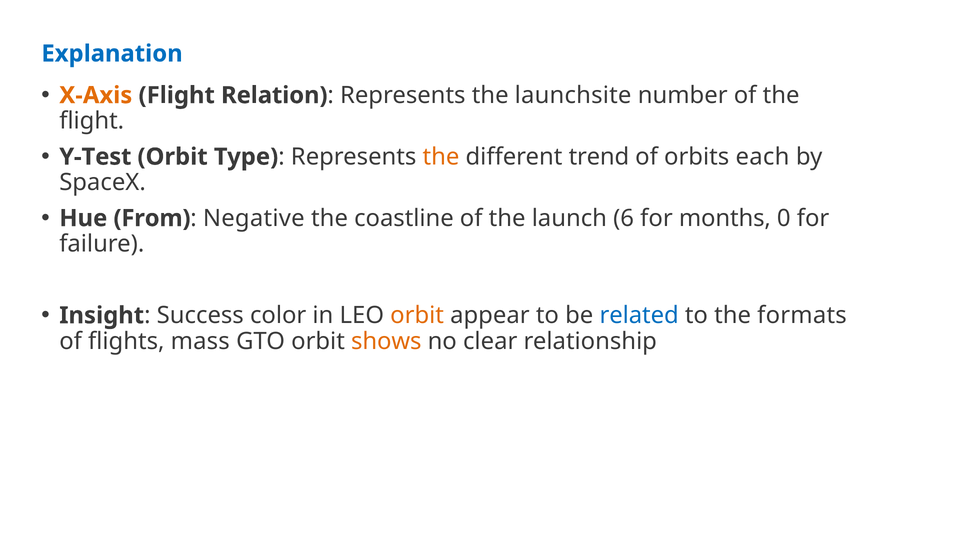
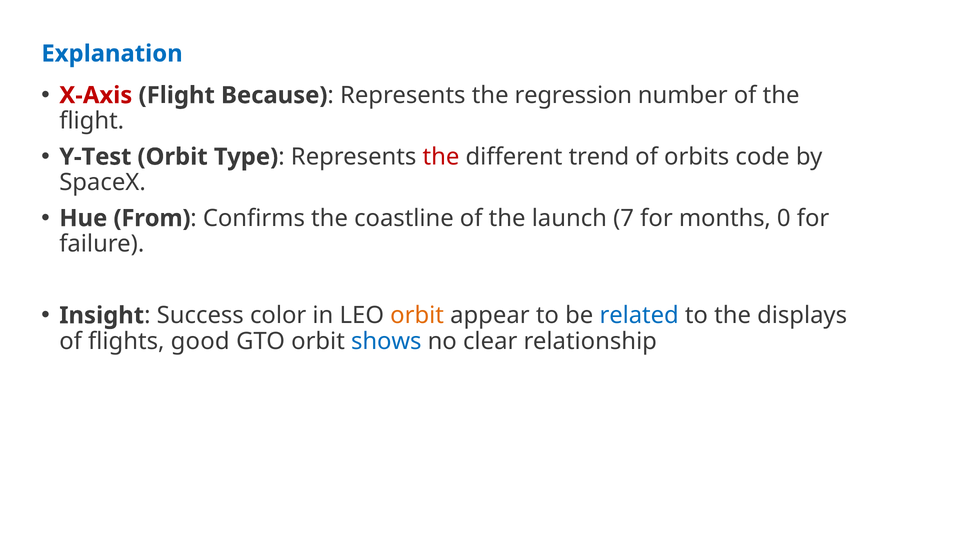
X-Axis colour: orange -> red
Relation: Relation -> Because
launchsite: launchsite -> regression
the at (441, 157) colour: orange -> red
each: each -> code
Negative: Negative -> Confirms
6: 6 -> 7
formats: formats -> displays
mass: mass -> good
shows colour: orange -> blue
